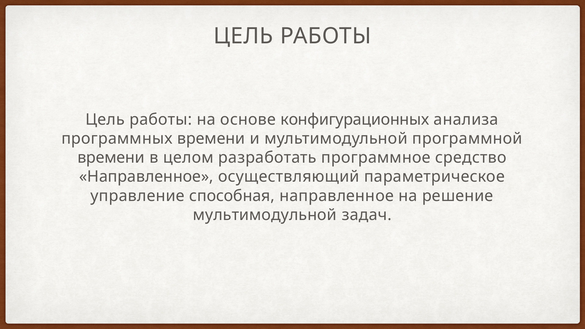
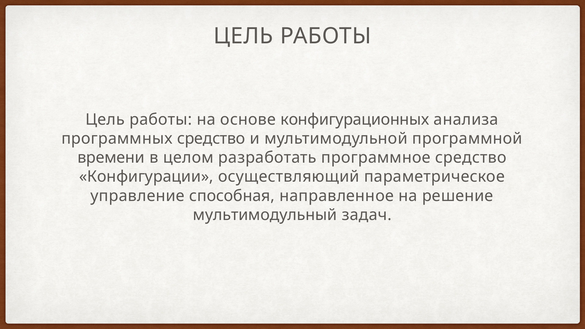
программных времени: времени -> средство
Направленное at (146, 177): Направленное -> Конфигурации
мультимодульной at (265, 215): мультимодульной -> мультимодульный
